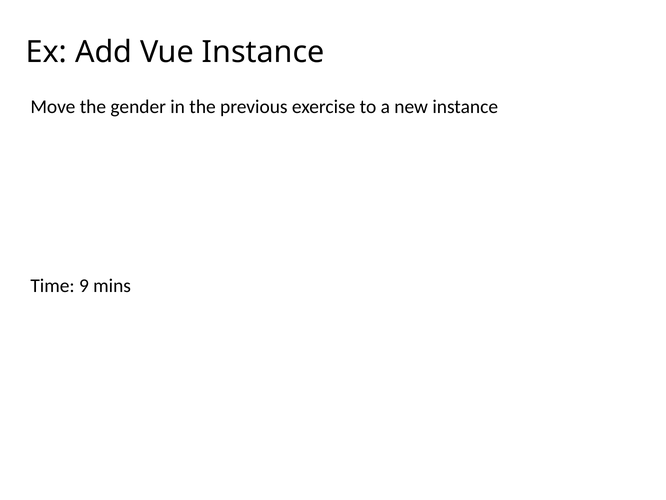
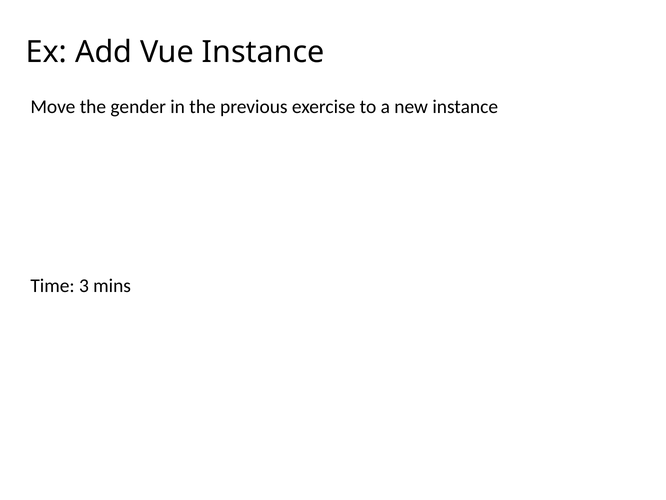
9: 9 -> 3
